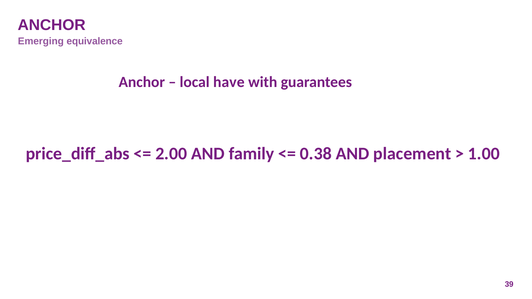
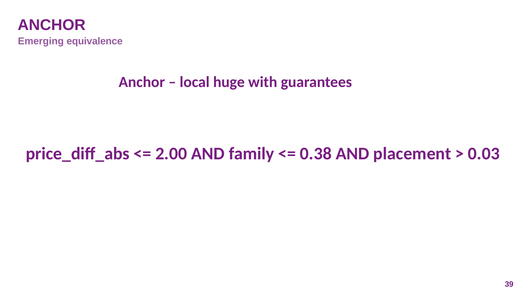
have: have -> huge
1.00: 1.00 -> 0.03
